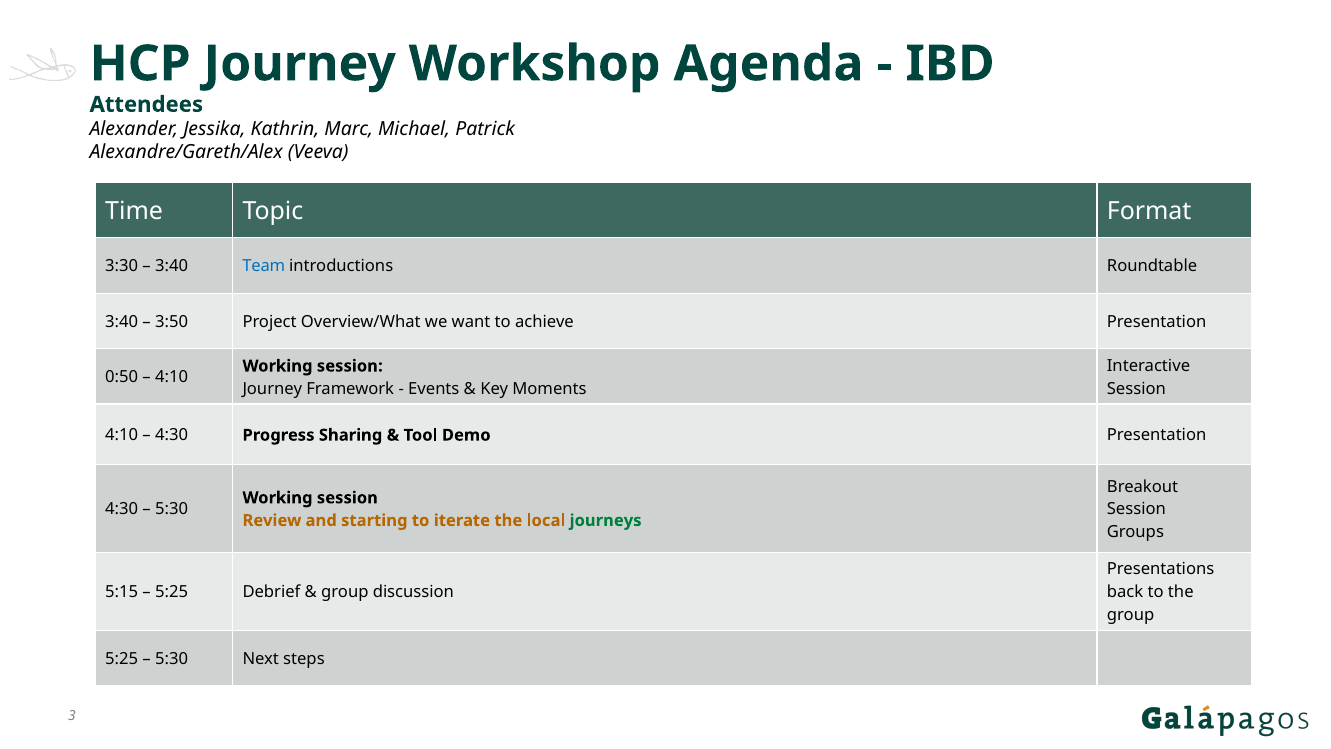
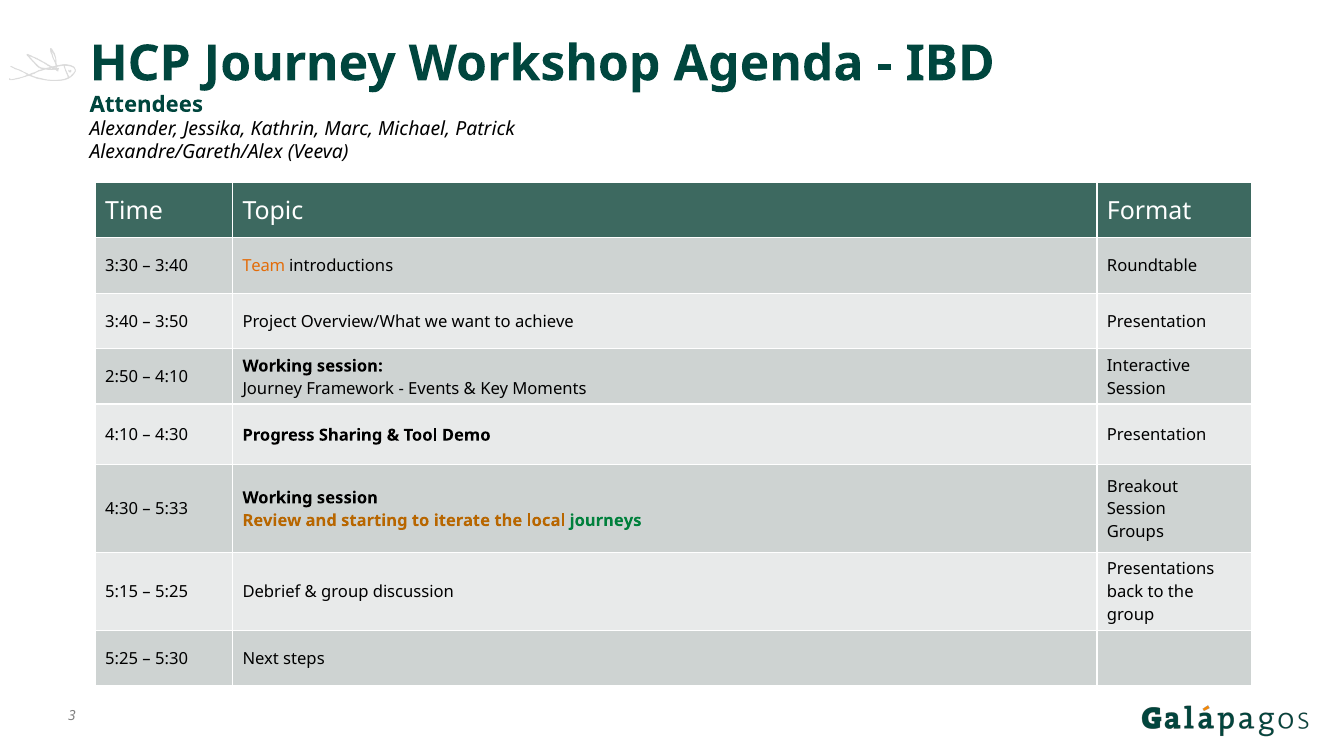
Team colour: blue -> orange
0:50: 0:50 -> 2:50
5:30 at (172, 509): 5:30 -> 5:33
